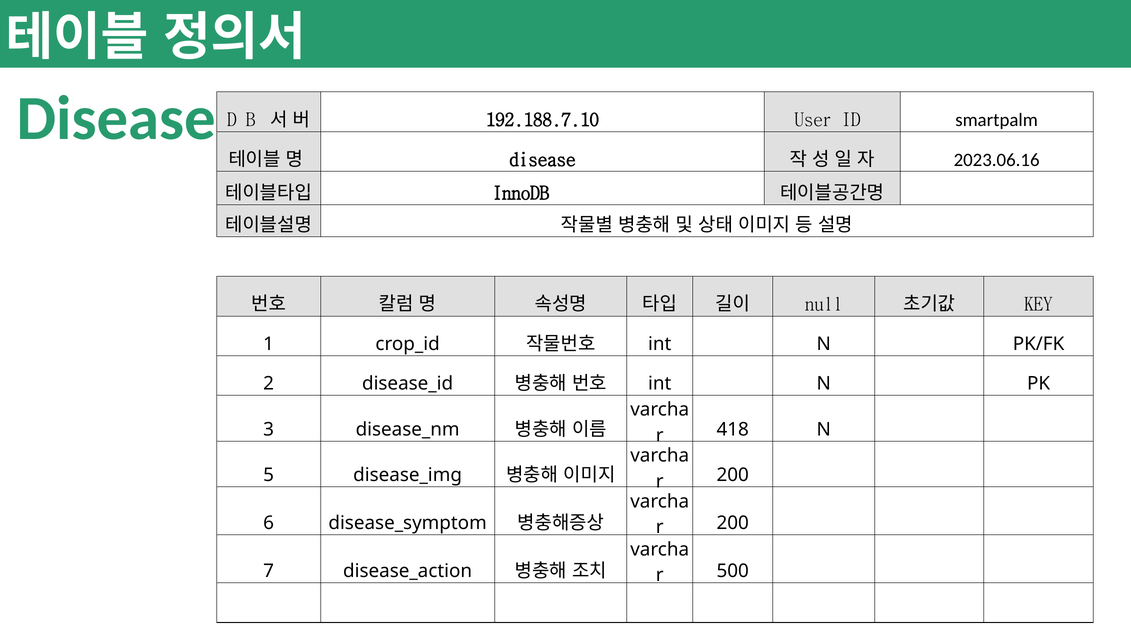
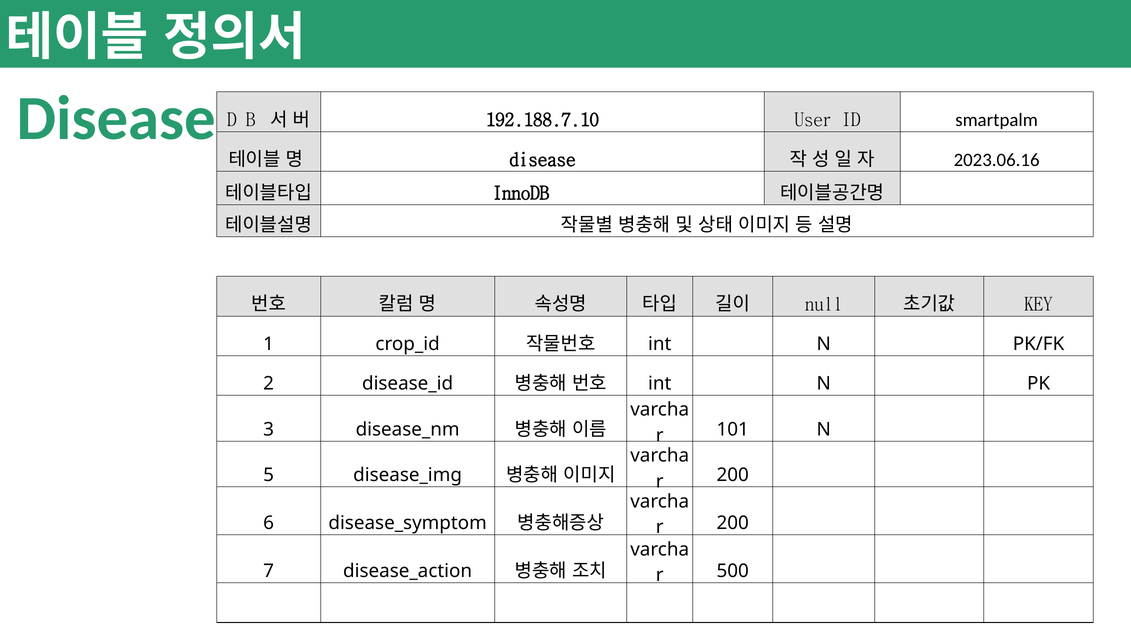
418: 418 -> 101
